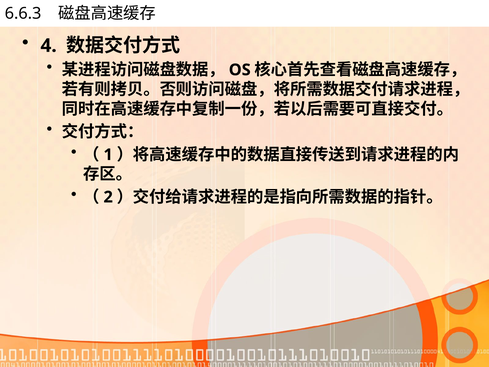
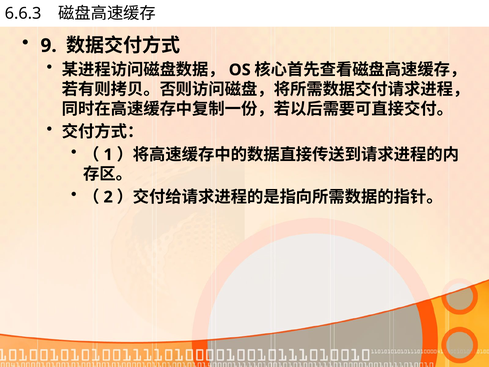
4: 4 -> 9
